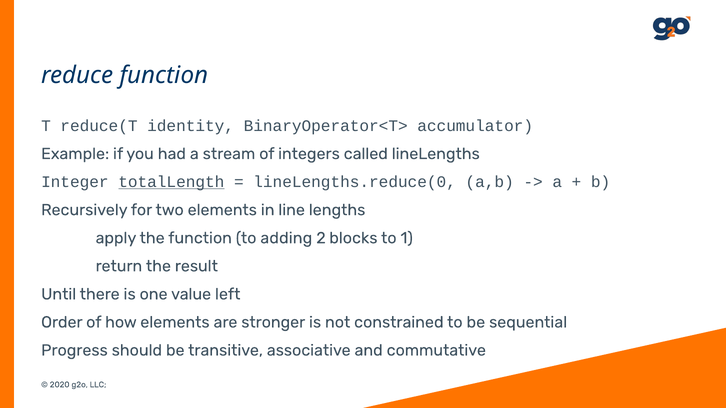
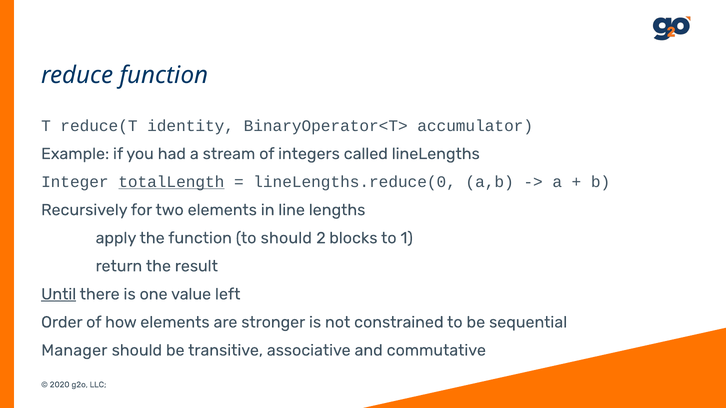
to adding: adding -> should
Until underline: none -> present
Progress: Progress -> Manager
